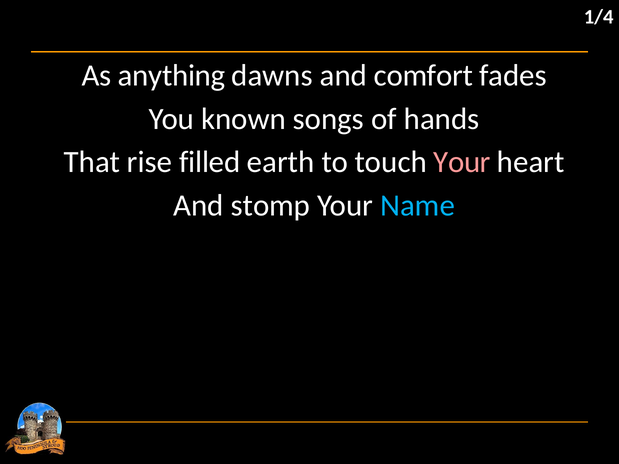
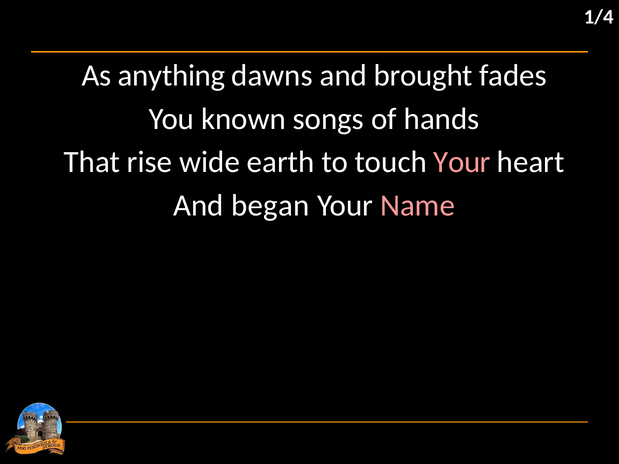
comfort: comfort -> brought
filled: filled -> wide
stomp: stomp -> began
Name colour: light blue -> pink
